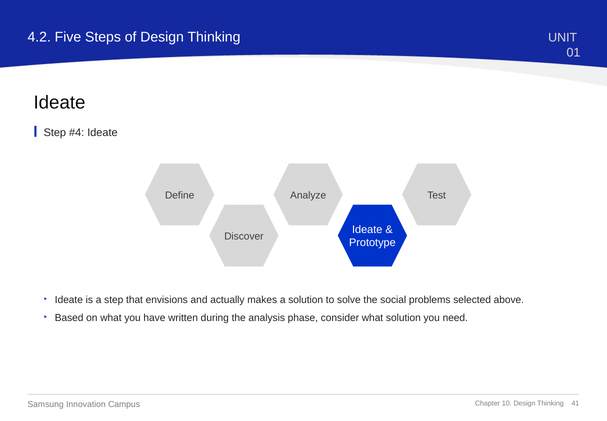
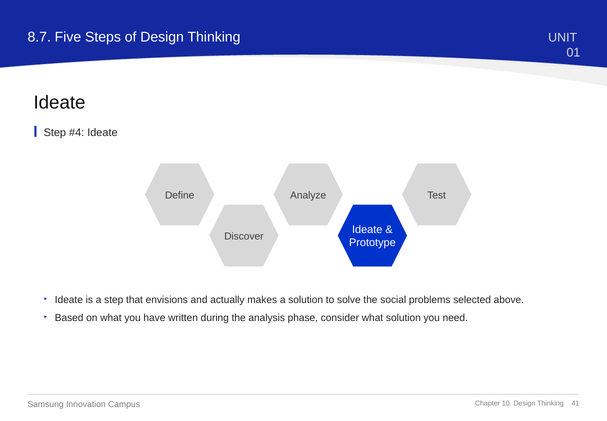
4.2: 4.2 -> 8.7
